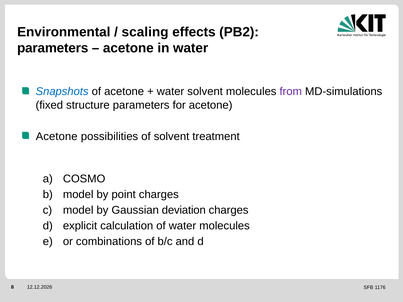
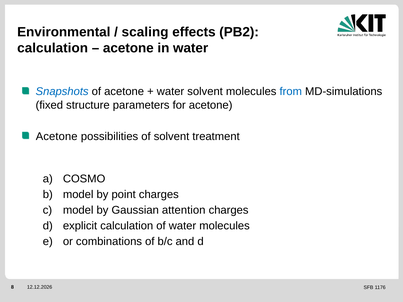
parameters at (53, 48): parameters -> calculation
from colour: purple -> blue
deviation: deviation -> attention
